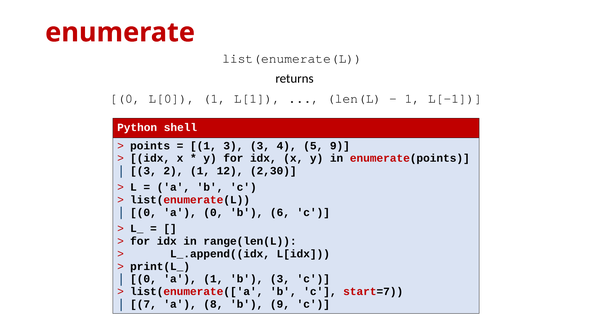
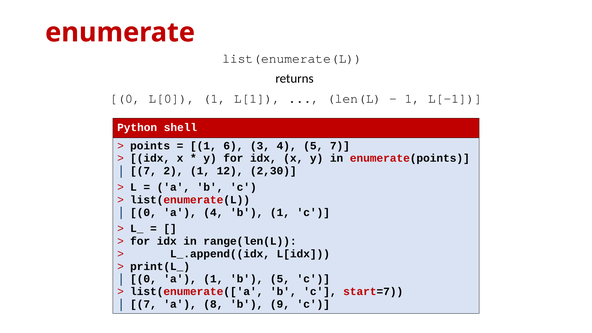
1 3: 3 -> 6
5 9: 9 -> 7
3 at (143, 171): 3 -> 7
a 0: 0 -> 4
b 6: 6 -> 1
b 3: 3 -> 5
